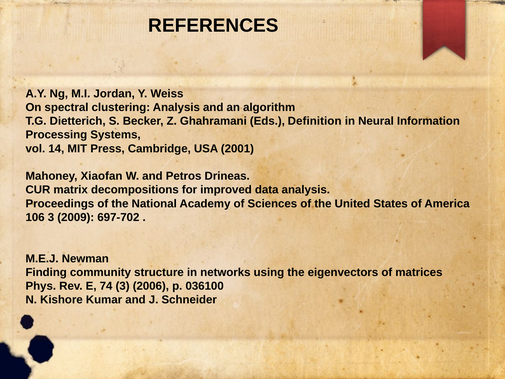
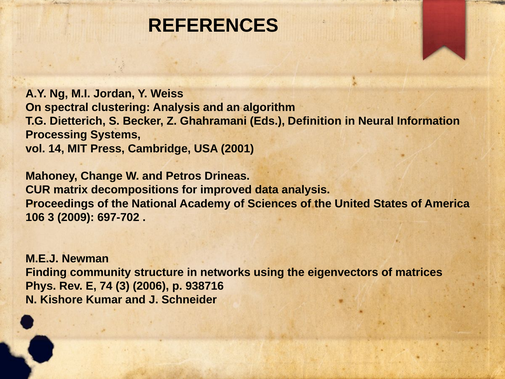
Xiaofan: Xiaofan -> Change
036100: 036100 -> 938716
